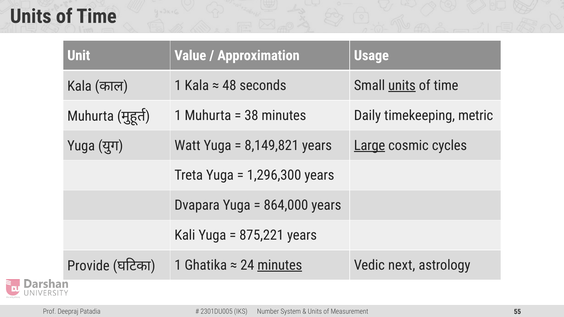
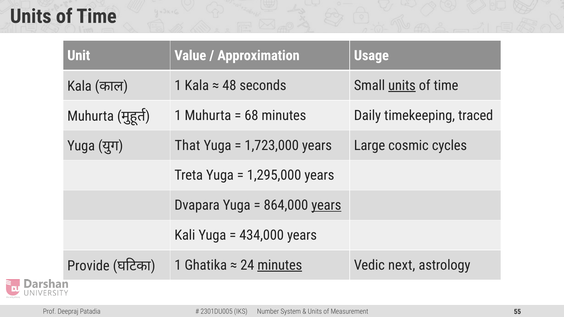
38: 38 -> 68
metric: metric -> traced
Watt: Watt -> That
8,149,821: 8,149,821 -> 1,723,000
Large underline: present -> none
1,296,300: 1,296,300 -> 1,295,000
years at (326, 205) underline: none -> present
875,221: 875,221 -> 434,000
